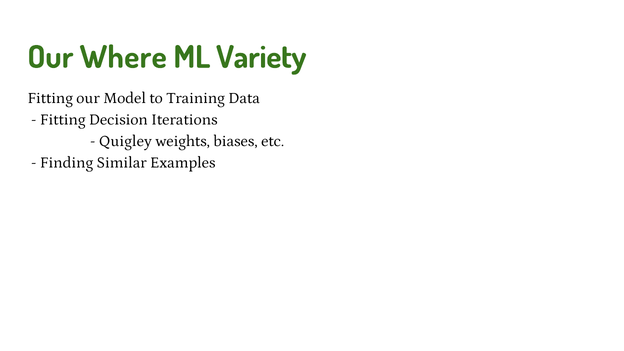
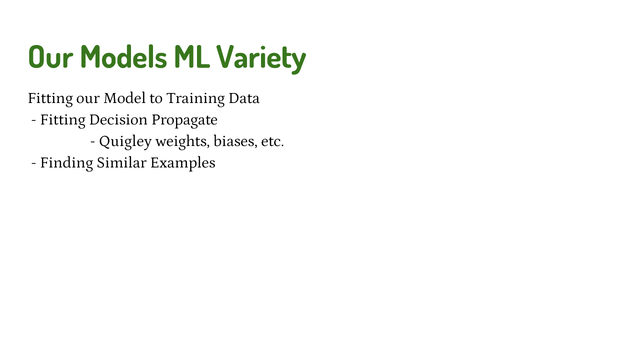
Where: Where -> Models
Iterations: Iterations -> Propagate
